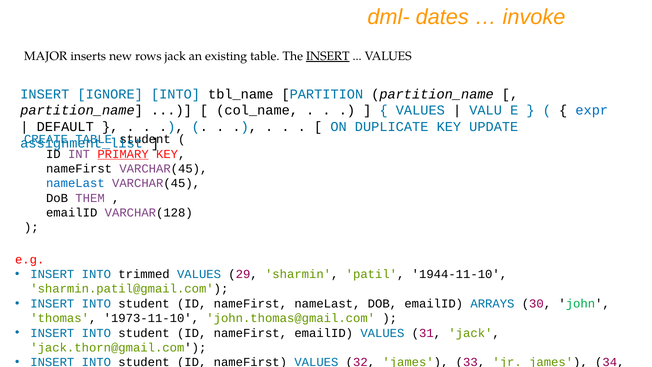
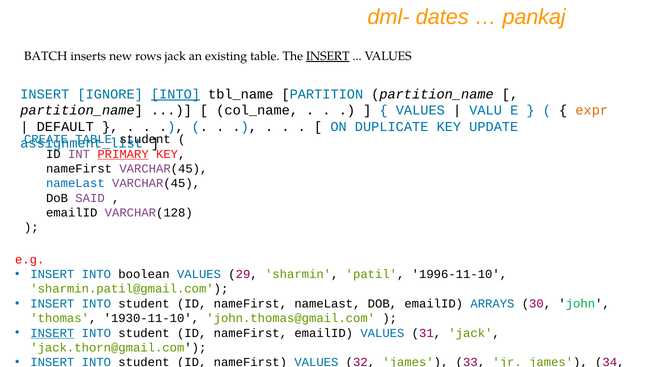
invoke: invoke -> pankaj
MAJOR: MAJOR -> BATCH
INTO at (176, 94) underline: none -> present
expr colour: blue -> orange
THEM: THEM -> SAID
trimmed: trimmed -> boolean
1944-11-10: 1944-11-10 -> 1996-11-10
1973-11-10: 1973-11-10 -> 1930-11-10
INSERT at (52, 333) underline: none -> present
